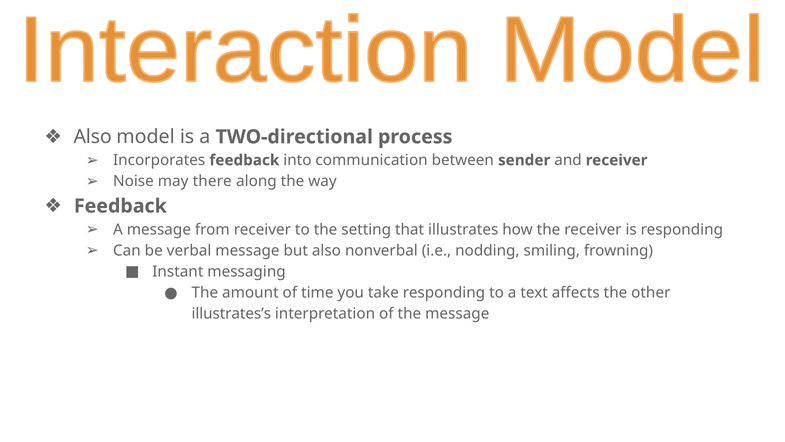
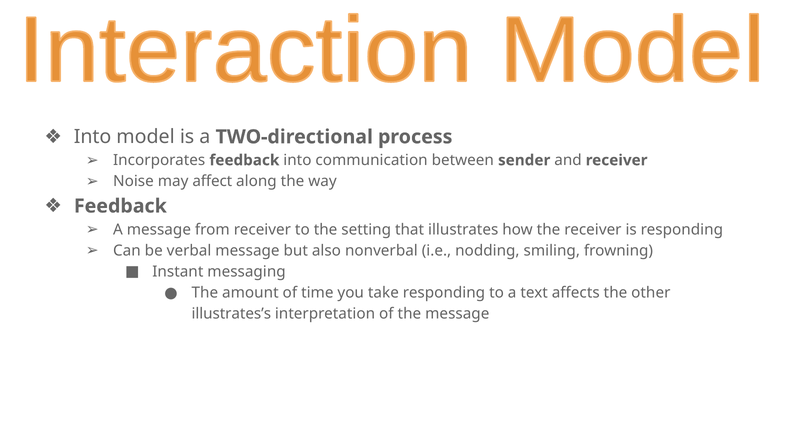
Also at (93, 137): Also -> Into
there: there -> affect
